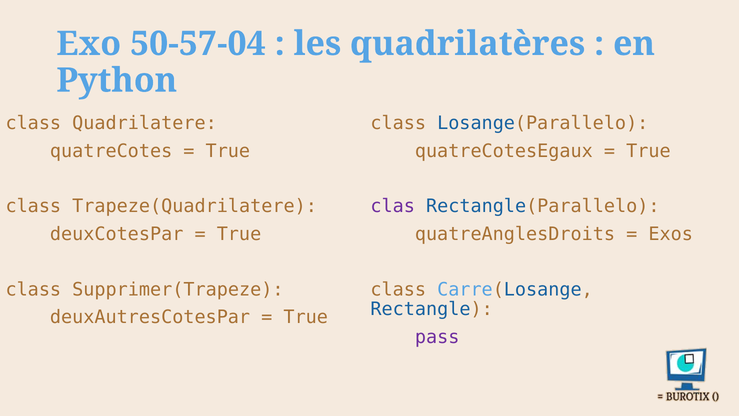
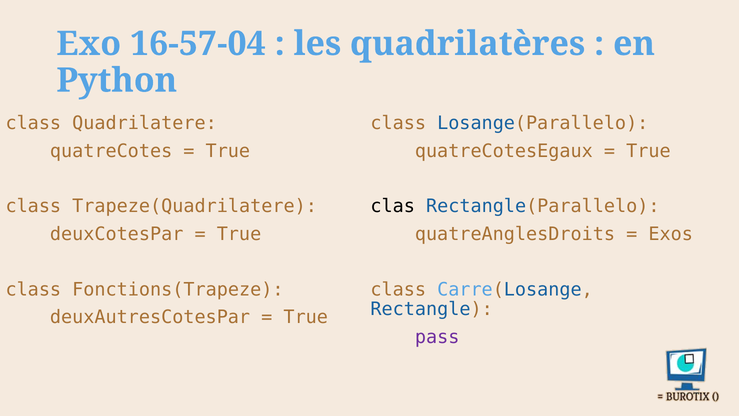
50-57-04: 50-57-04 -> 16-57-04
clas colour: purple -> black
Supprimer(Trapeze: Supprimer(Trapeze -> Fonctions(Trapeze
